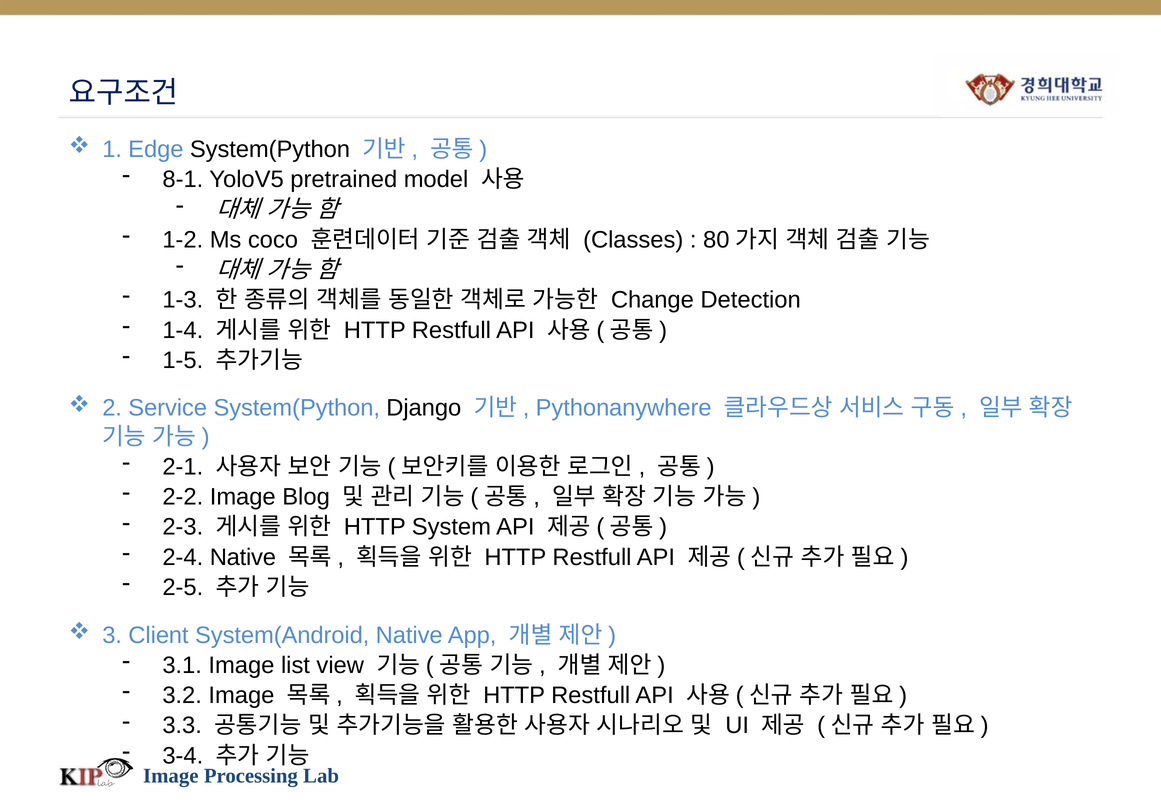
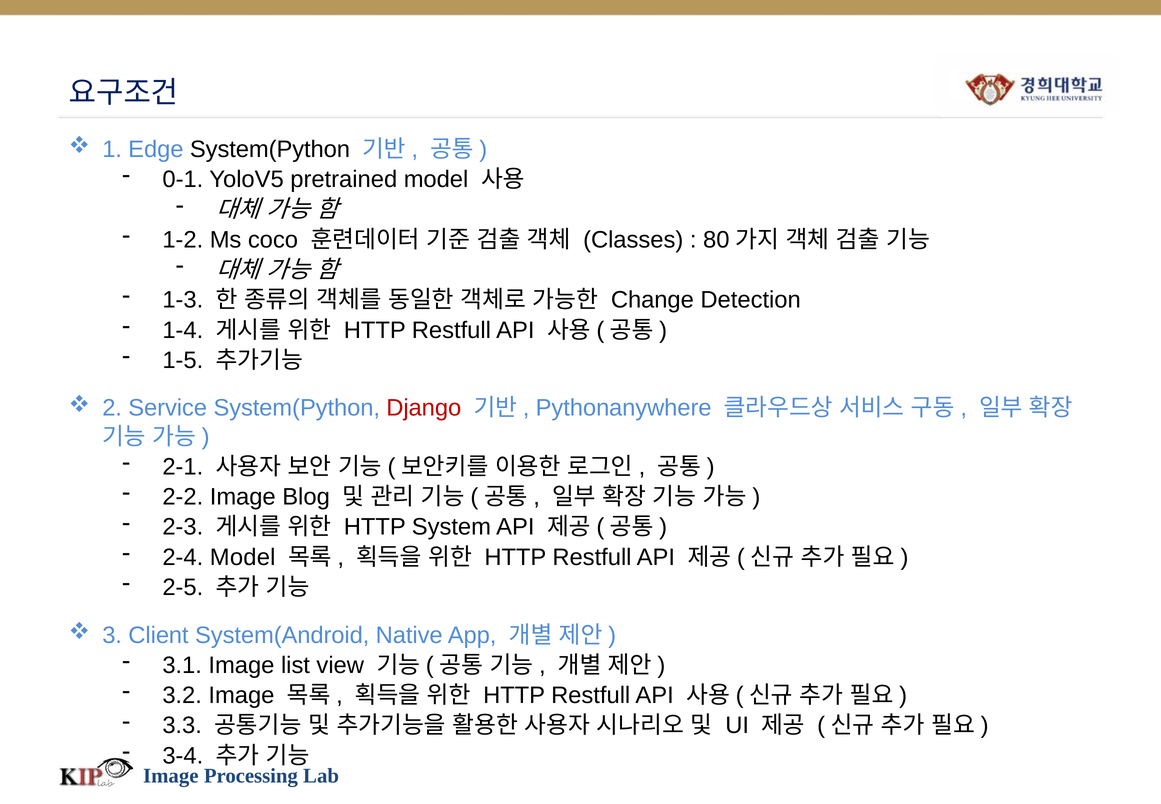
8-1: 8-1 -> 0-1
Django colour: black -> red
2-4 Native: Native -> Model
